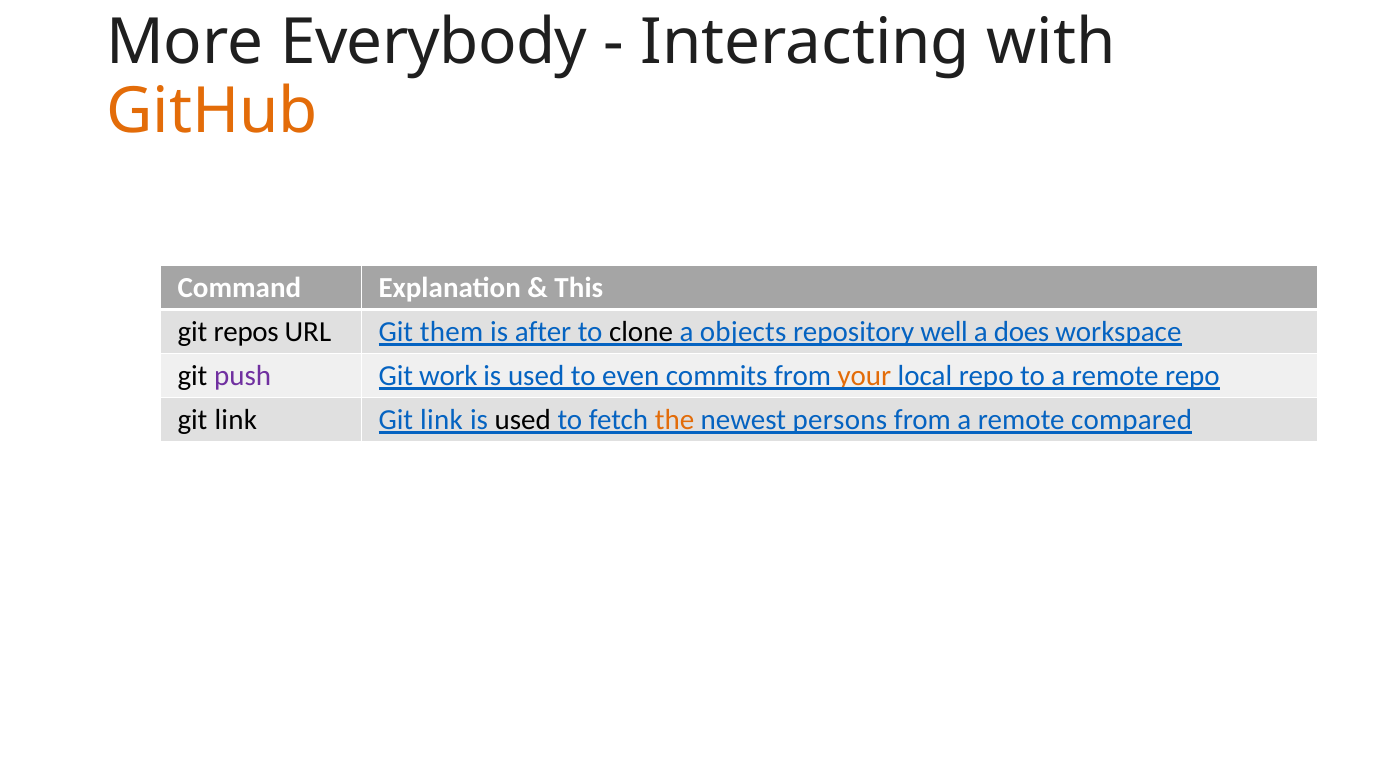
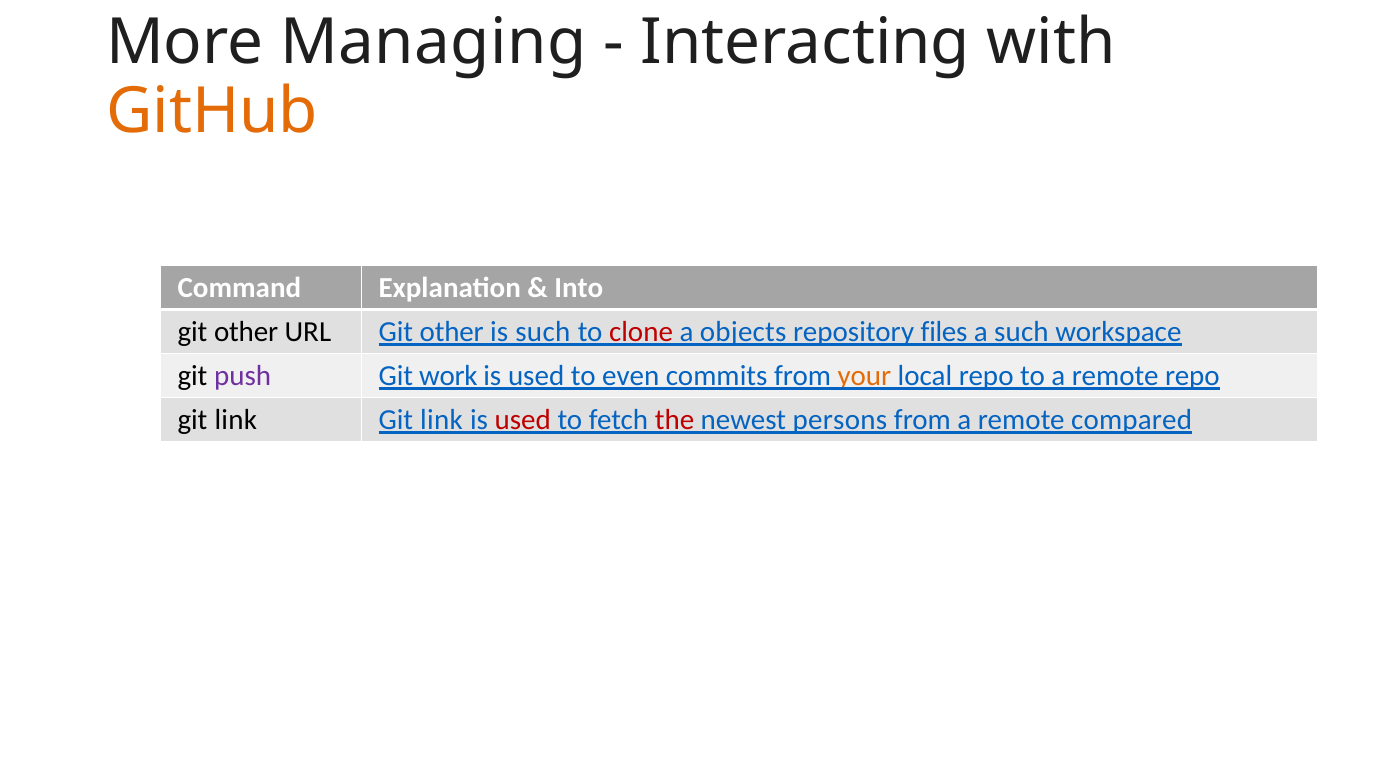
Everybody: Everybody -> Managing
This: This -> Into
repos at (246, 332): repos -> other
URL Git them: them -> other
is after: after -> such
clone colour: black -> red
well: well -> files
a does: does -> such
used at (523, 420) colour: black -> red
the colour: orange -> red
